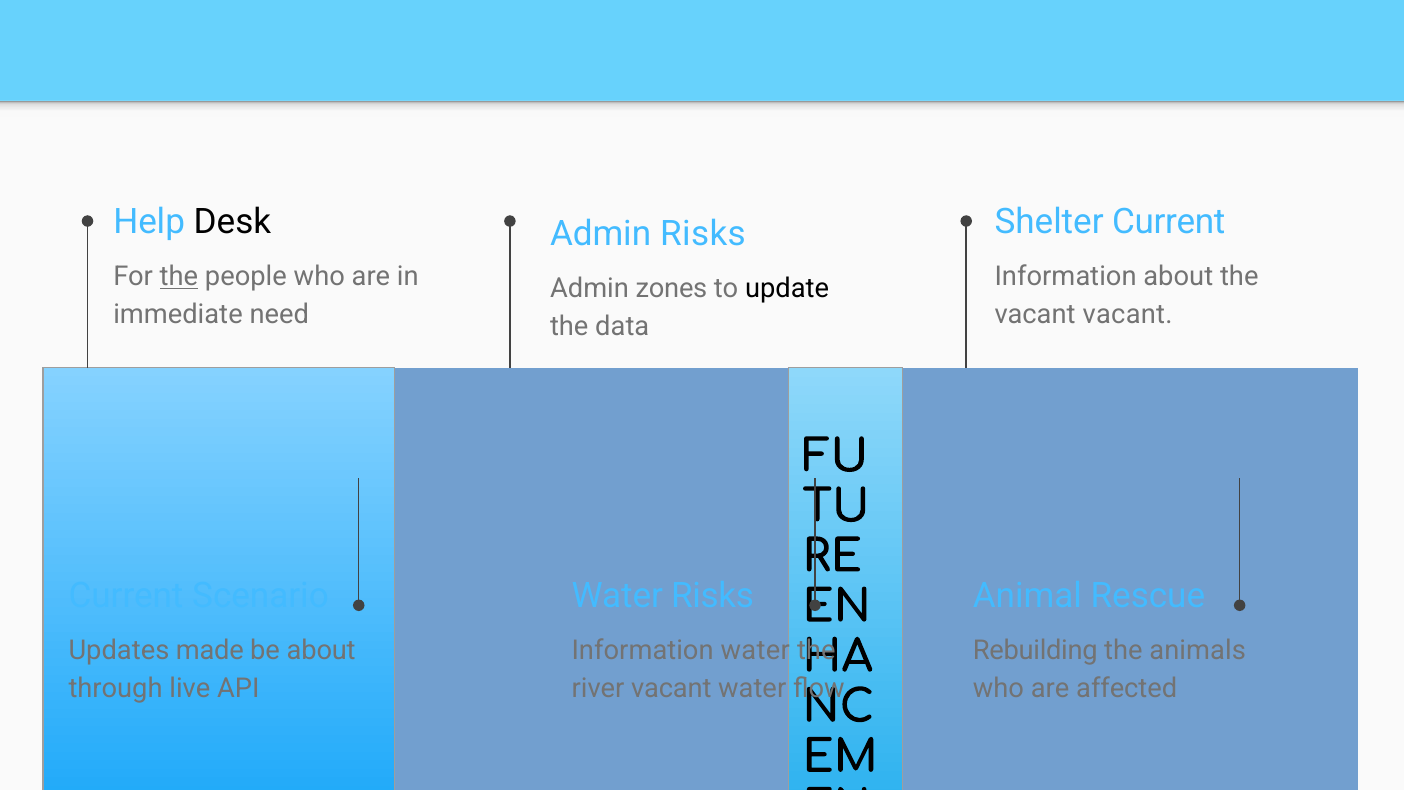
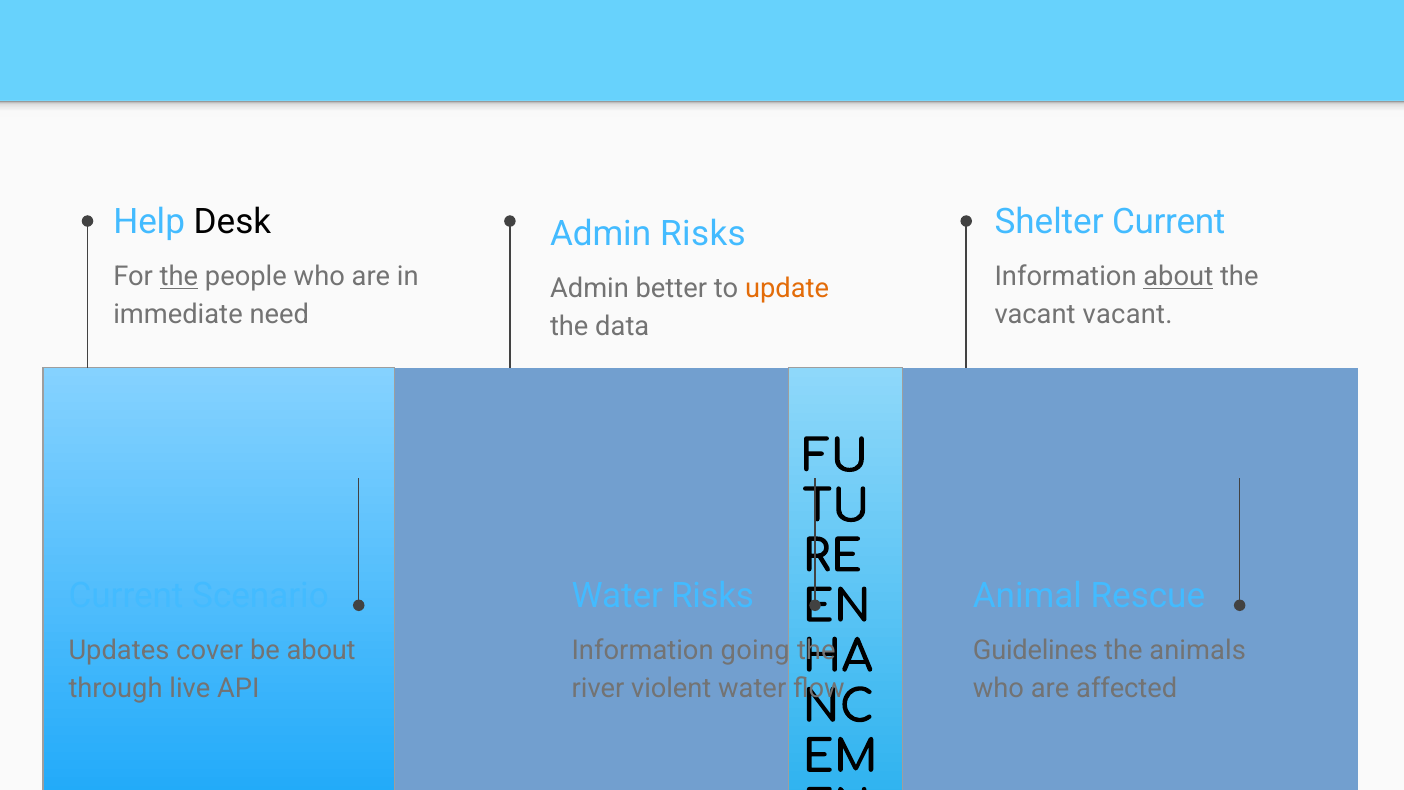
about at (1178, 277) underline: none -> present
zones: zones -> better
update colour: black -> orange
made: made -> cover
Information water: water -> going
Rebuilding: Rebuilding -> Guidelines
river vacant: vacant -> violent
